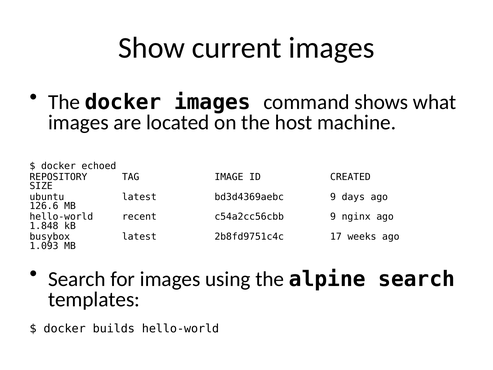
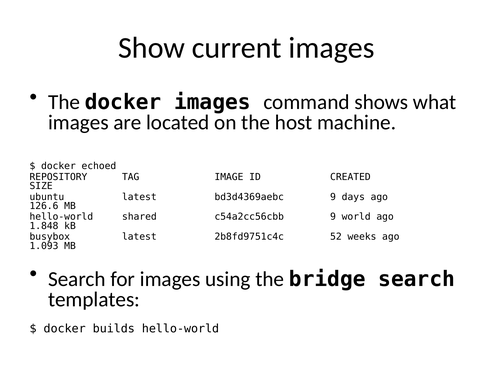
recent: recent -> shared
nginx: nginx -> world
17: 17 -> 52
alpine: alpine -> bridge
